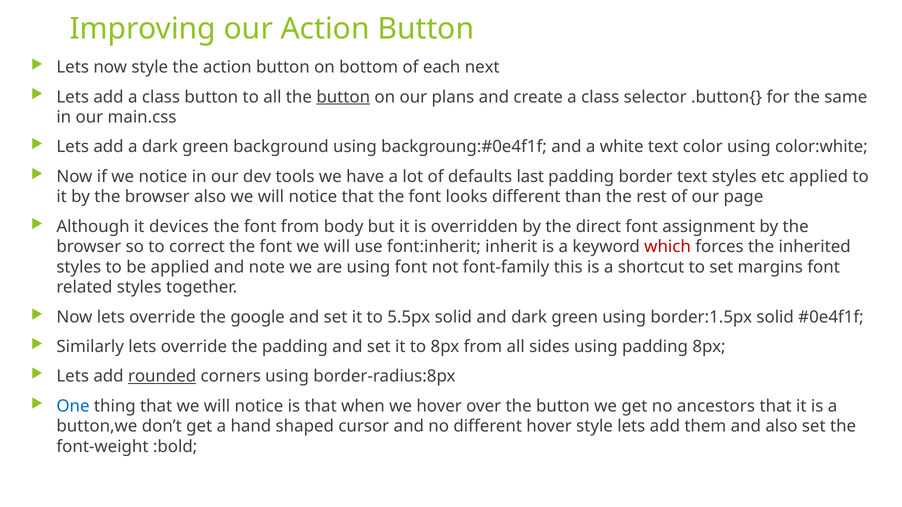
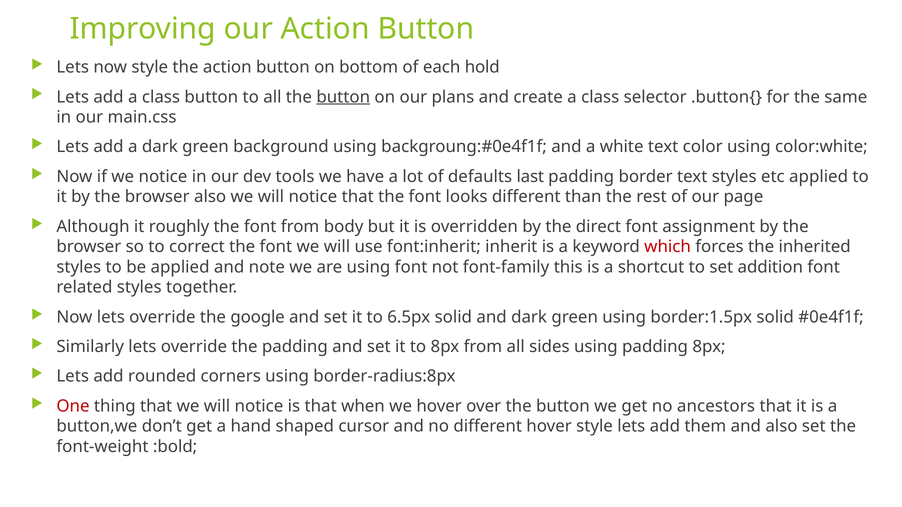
next: next -> hold
devices: devices -> roughly
margins: margins -> addition
5.5px: 5.5px -> 6.5px
rounded underline: present -> none
One colour: blue -> red
